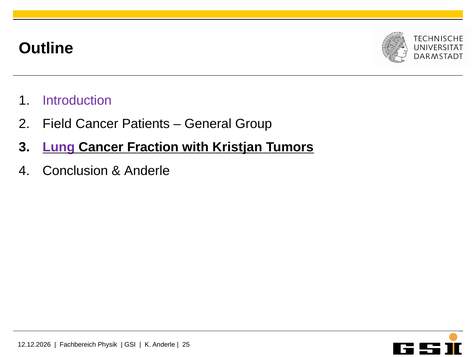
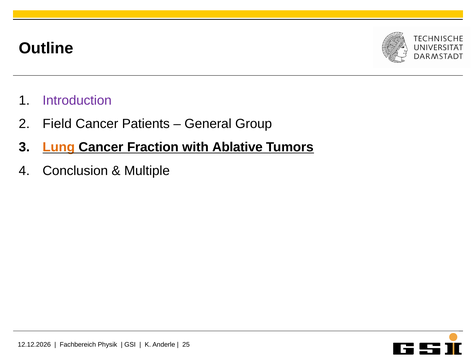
Lung colour: purple -> orange
Kristjan: Kristjan -> Ablative
Anderle at (147, 171): Anderle -> Multiple
